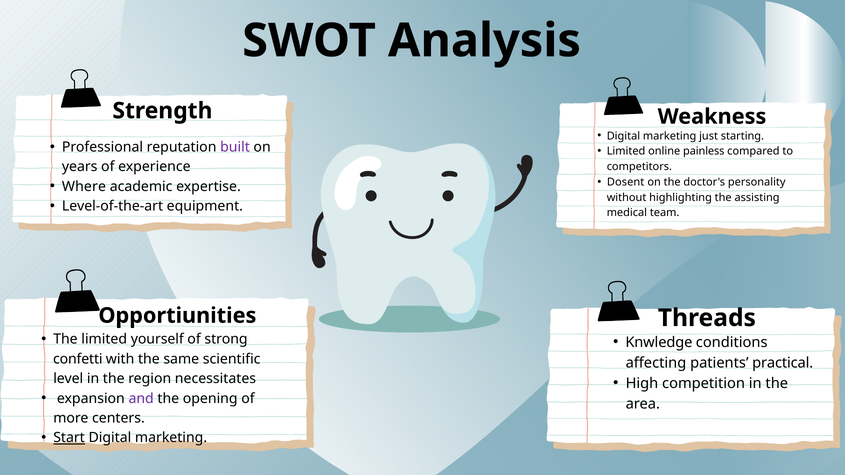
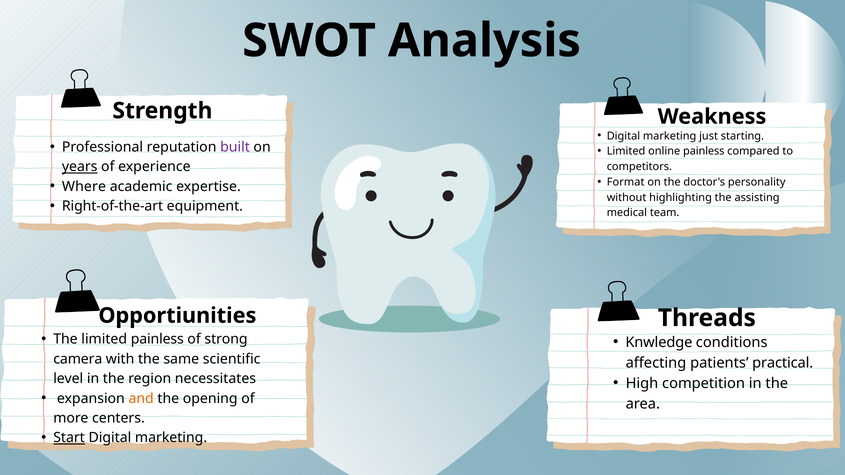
years underline: none -> present
Dosent: Dosent -> Format
Level-of-the-art: Level-of-the-art -> Right-of-the-art
limited yourself: yourself -> painless
confetti: confetti -> camera
and colour: purple -> orange
